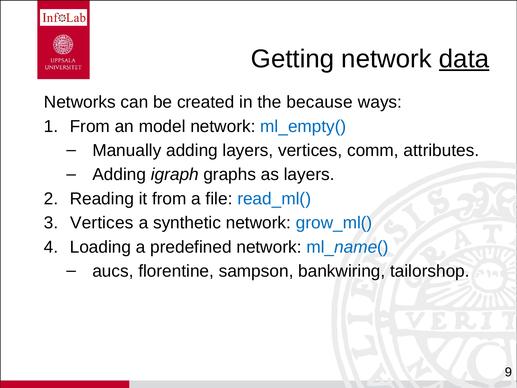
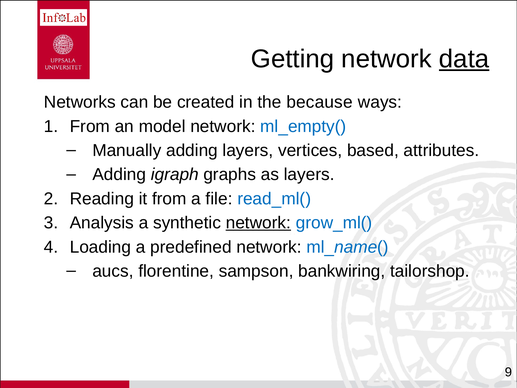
comm: comm -> based
Vertices at (102, 223): Vertices -> Analysis
network at (258, 223) underline: none -> present
